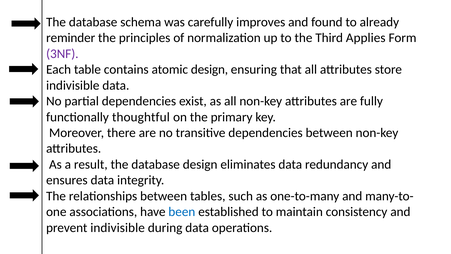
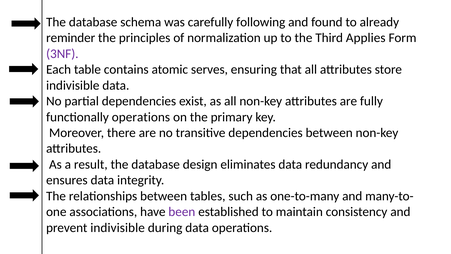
improves: improves -> following
atomic design: design -> serves
functionally thoughtful: thoughtful -> operations
been colour: blue -> purple
